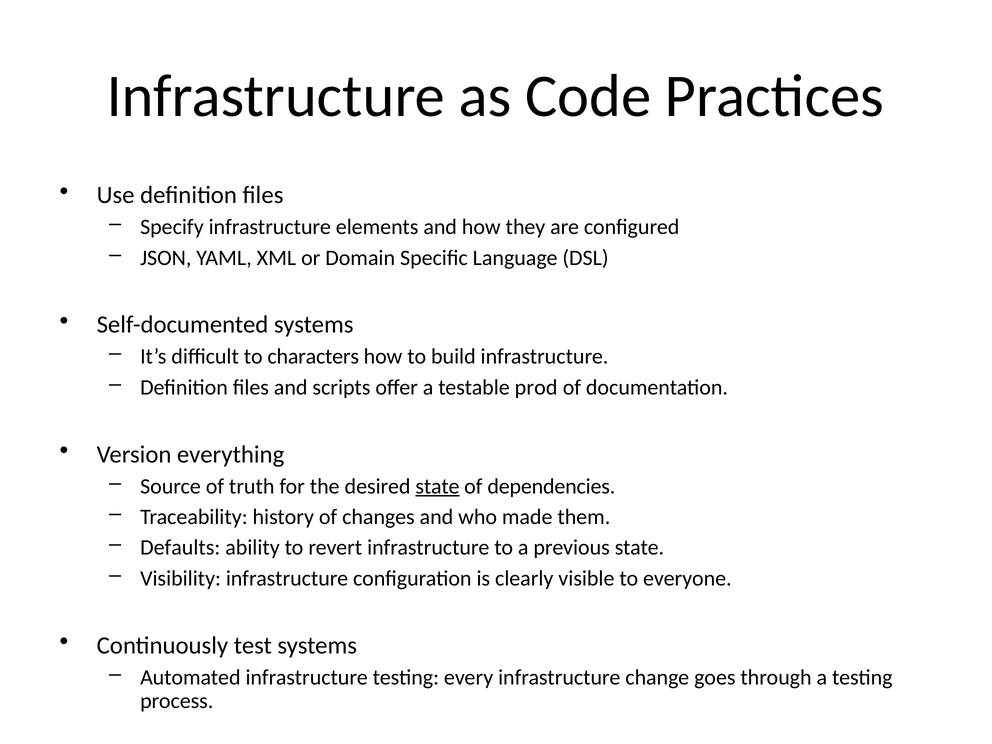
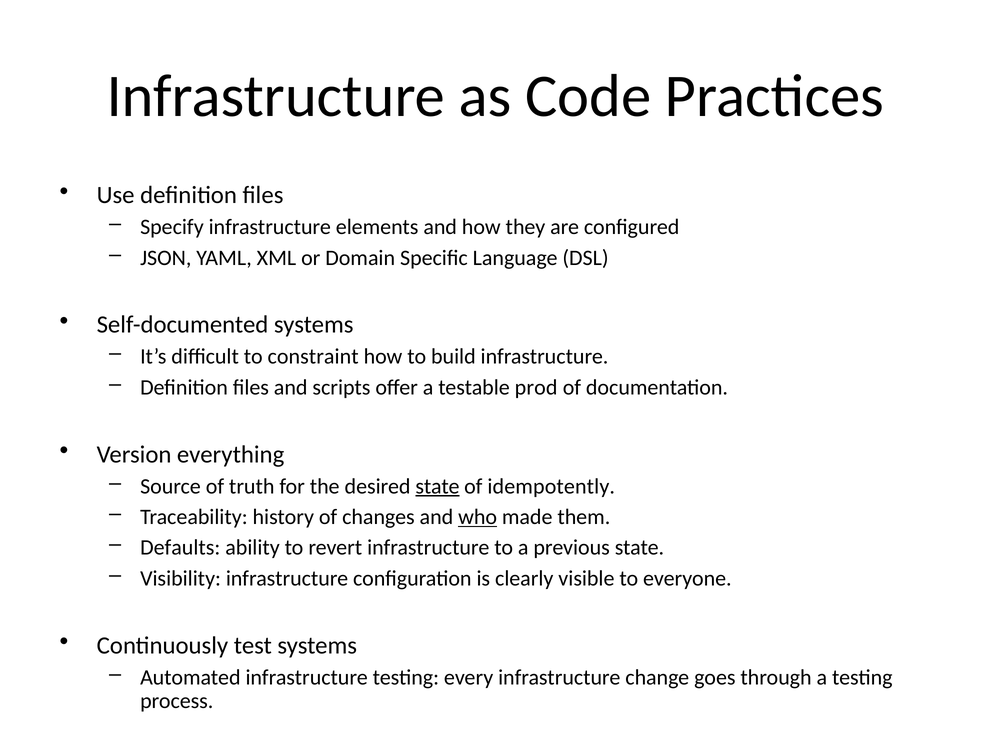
characters: characters -> constraint
dependencies: dependencies -> idempotently
who underline: none -> present
